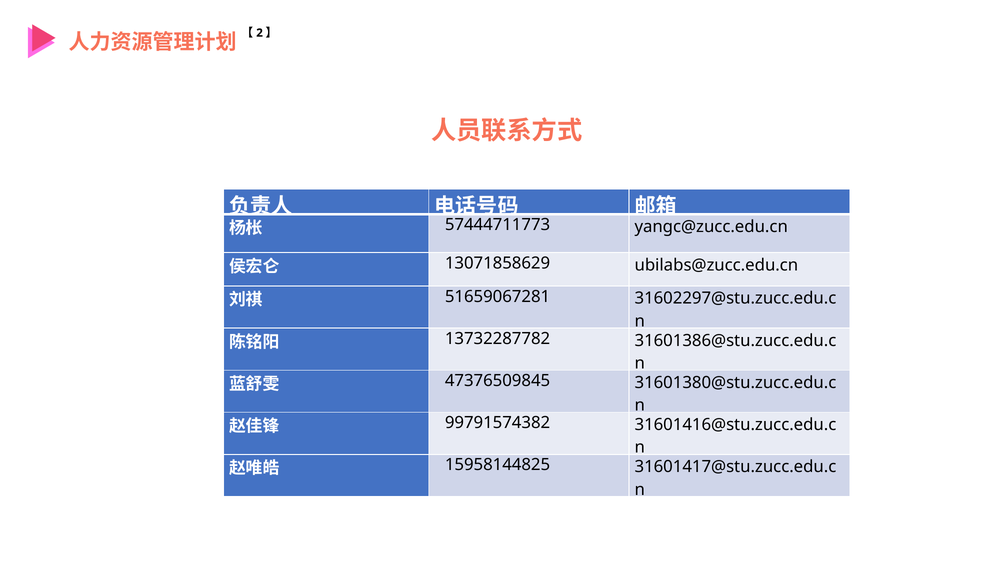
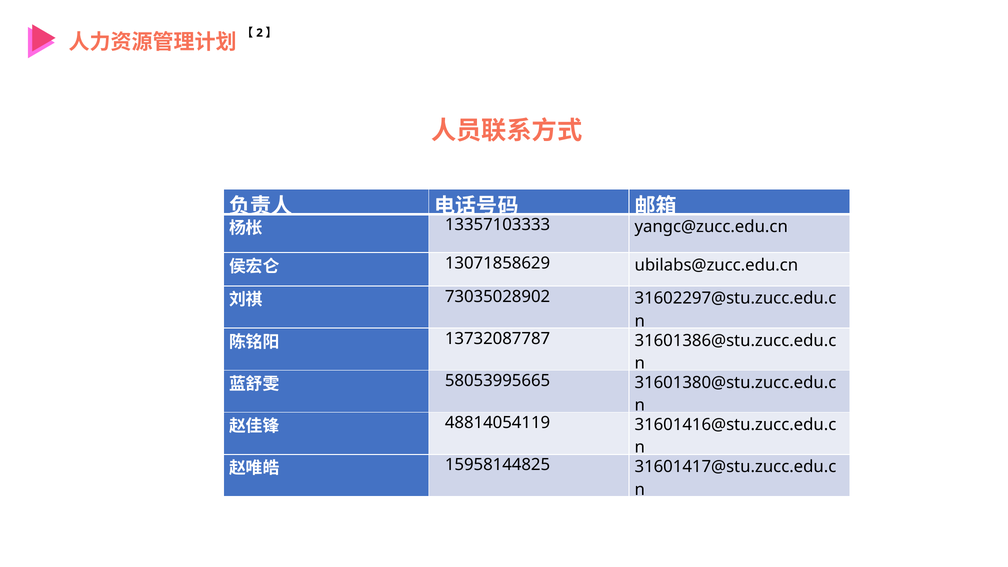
57444711773: 57444711773 -> 13357103333
51659067281: 51659067281 -> 73035028902
13732287782: 13732287782 -> 13732087787
47376509845: 47376509845 -> 58053995665
99791574382: 99791574382 -> 48814054119
